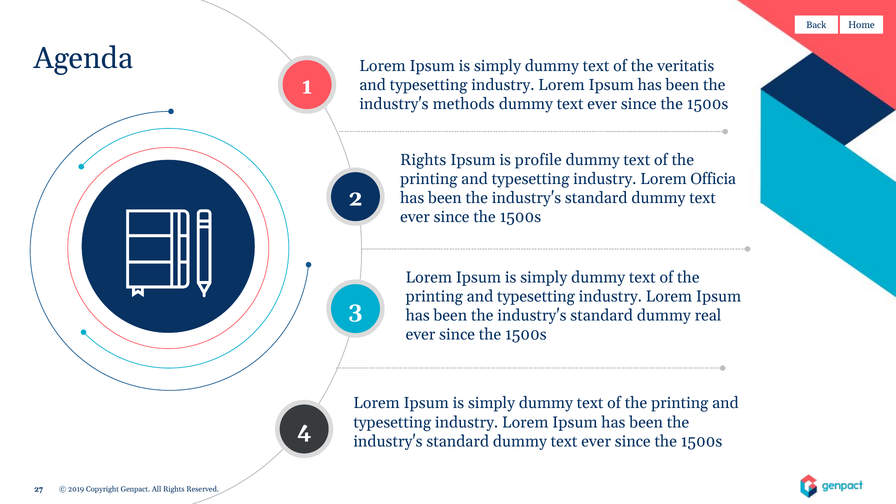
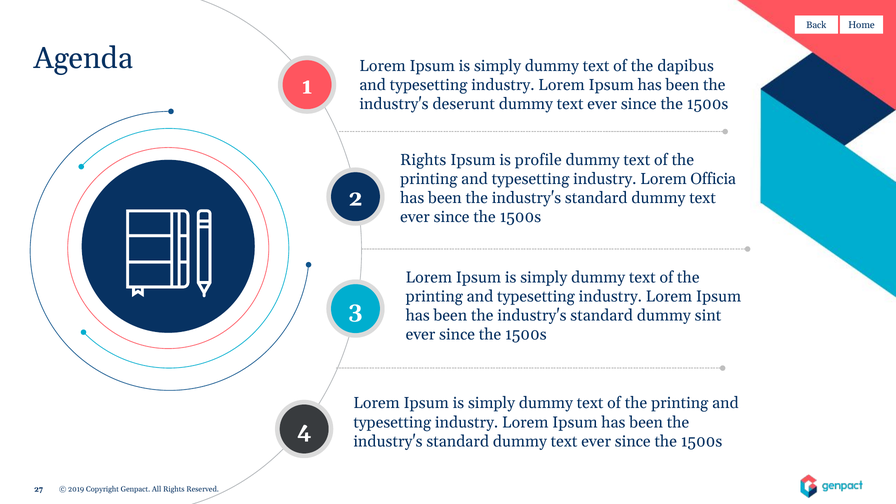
veritatis: veritatis -> dapibus
methods: methods -> deserunt
real: real -> sint
